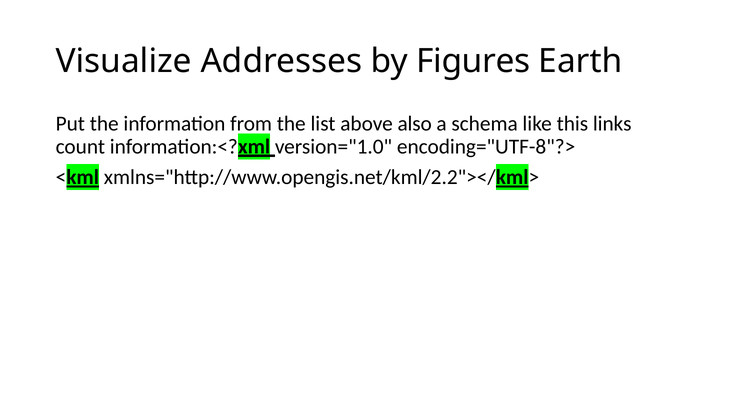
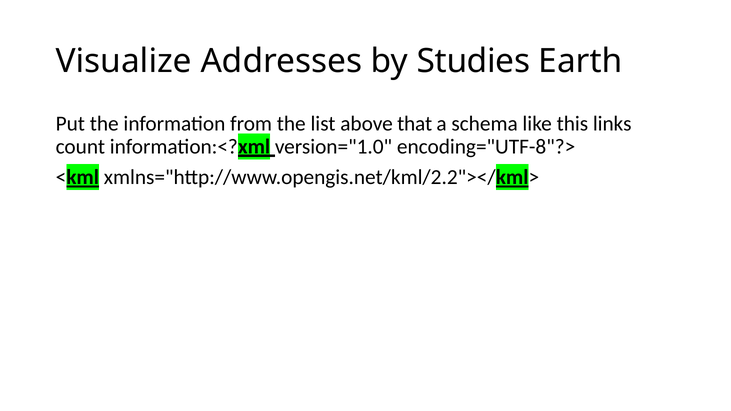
Figures: Figures -> Studies
also: also -> that
